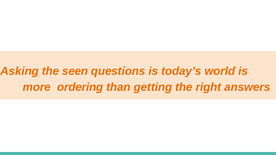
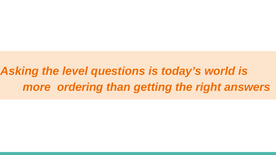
seen: seen -> level
